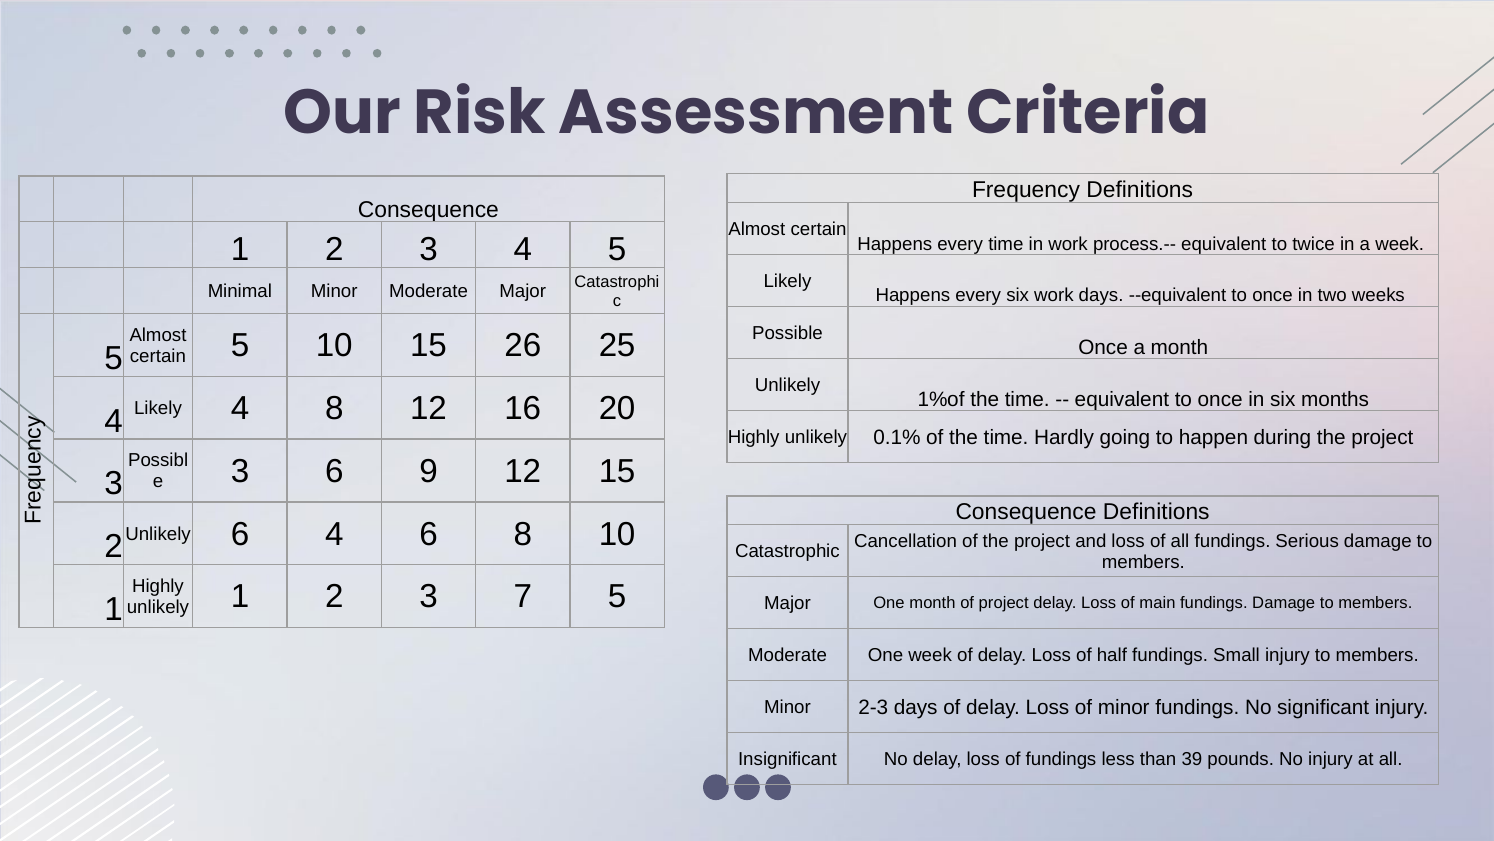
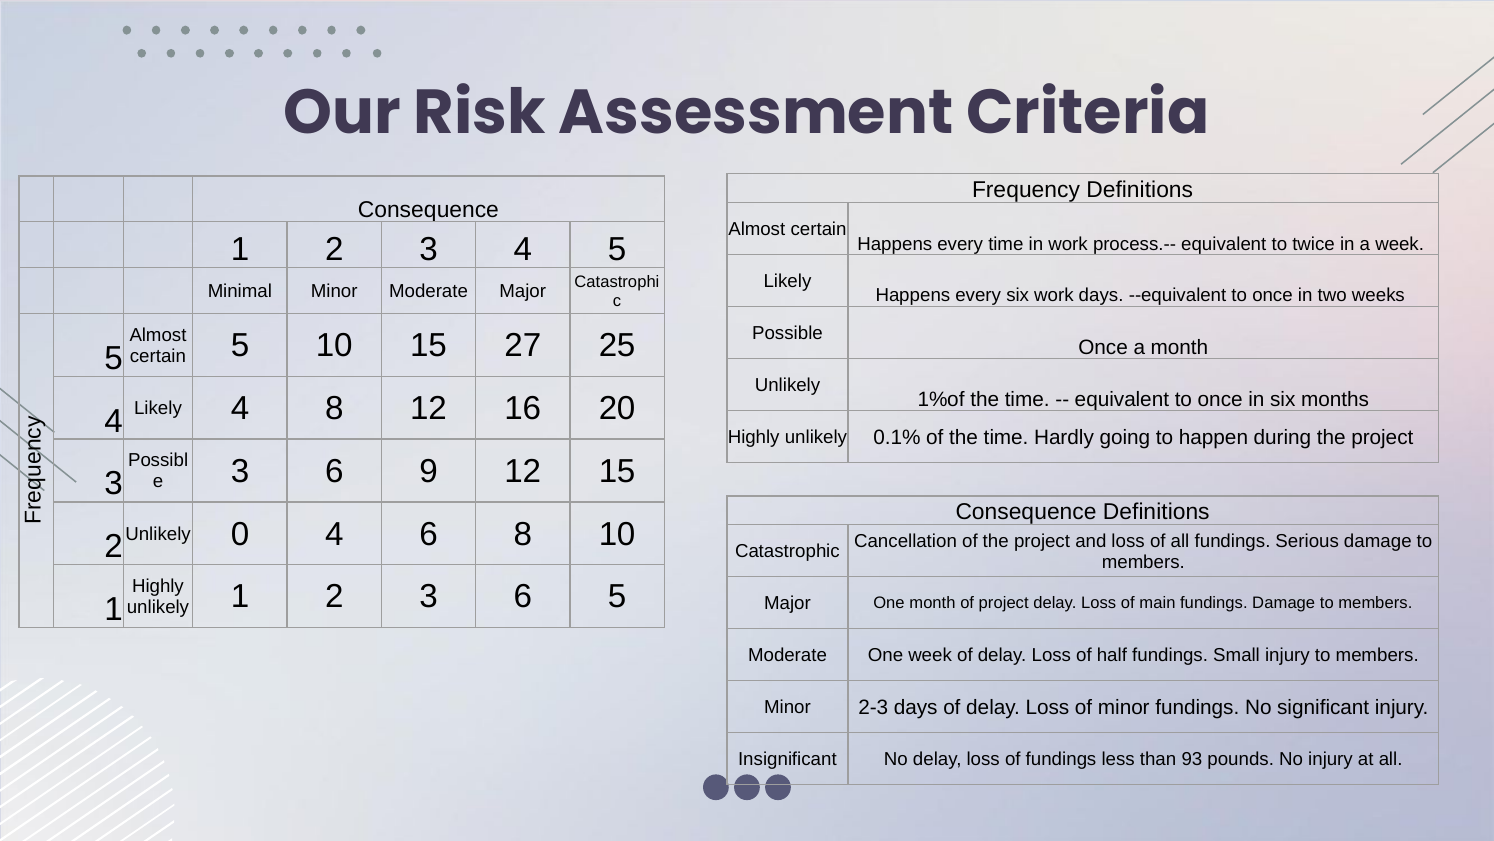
26: 26 -> 27
Unlikely 6: 6 -> 0
2 3 7: 7 -> 6
39: 39 -> 93
